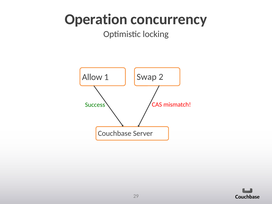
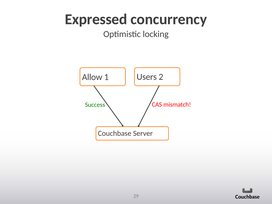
Operation: Operation -> Expressed
Swap: Swap -> Users
